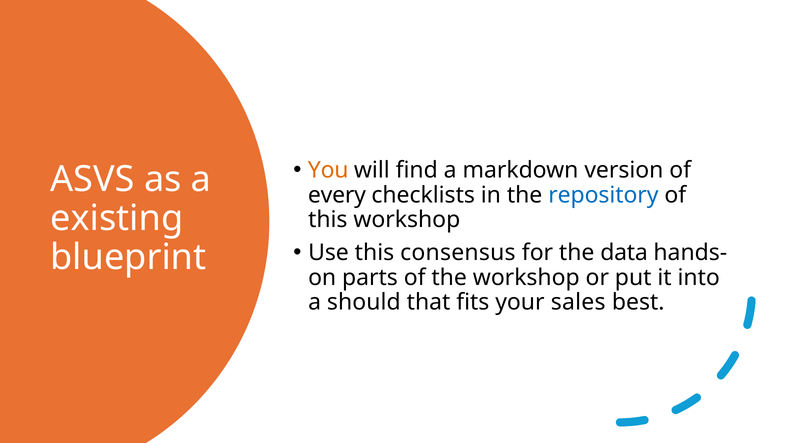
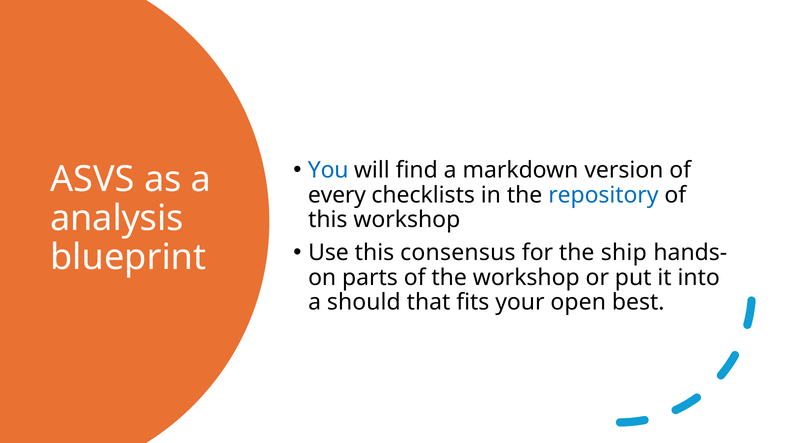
You colour: orange -> blue
existing: existing -> analysis
data: data -> ship
sales: sales -> open
